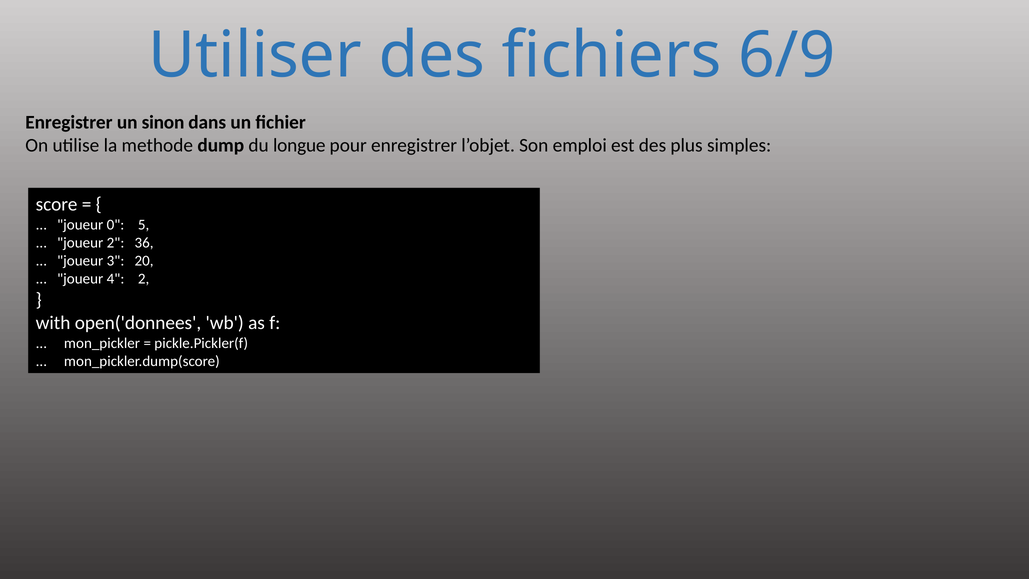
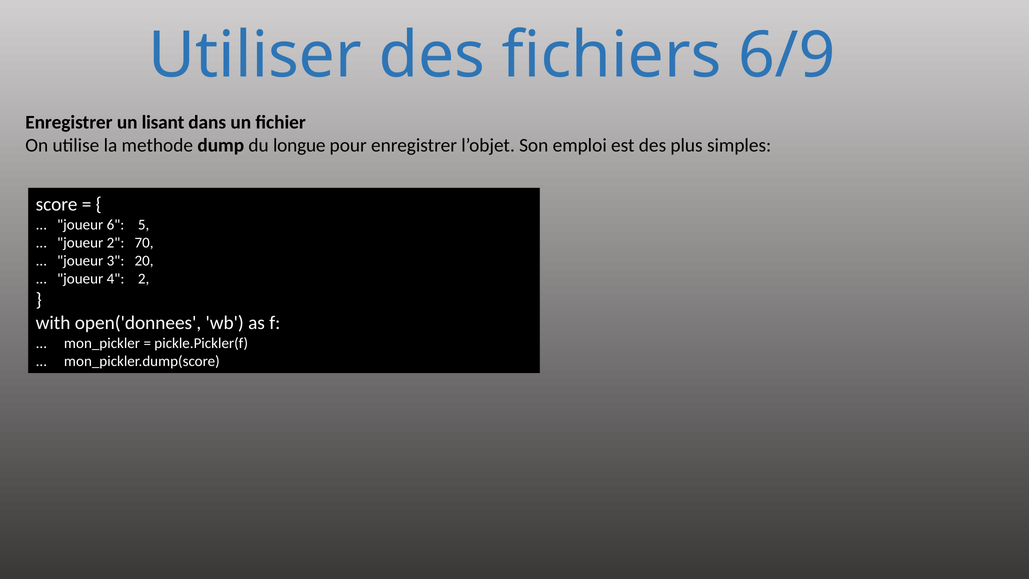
sinon: sinon -> lisant
0: 0 -> 6
36: 36 -> 70
